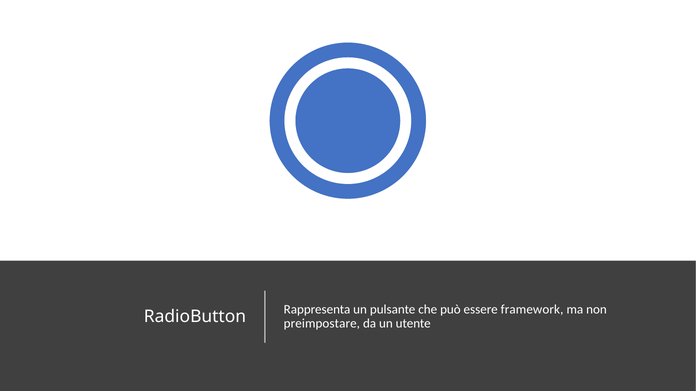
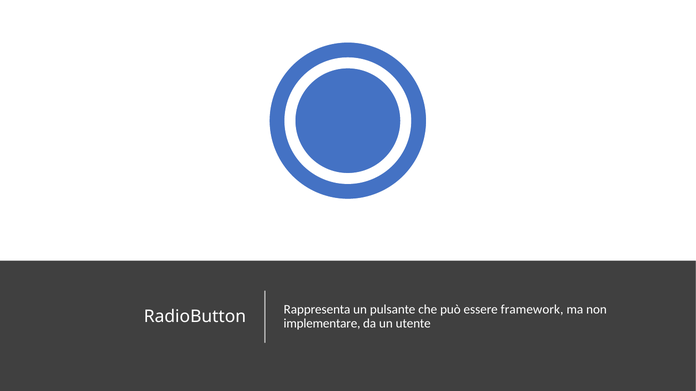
preimpostare: preimpostare -> implementare
